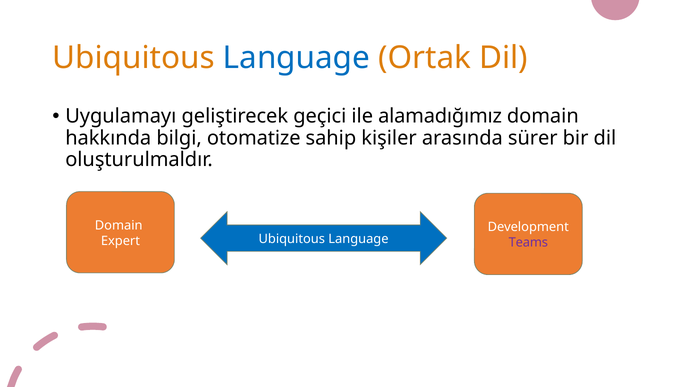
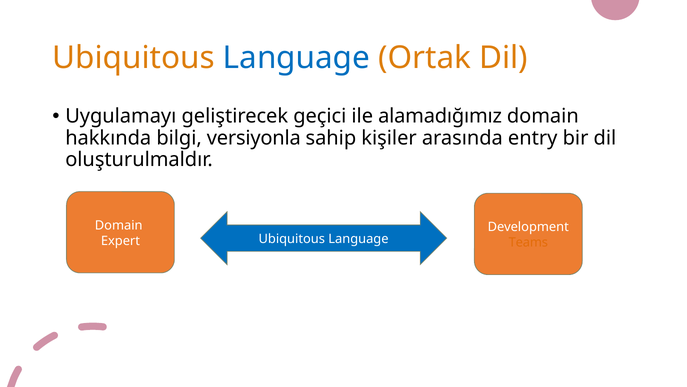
otomatize: otomatize -> versiyonla
sürer: sürer -> entry
Teams colour: purple -> orange
